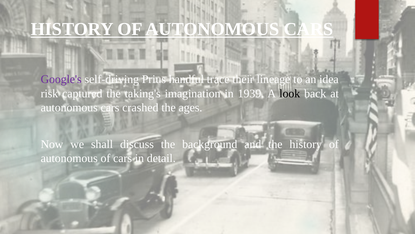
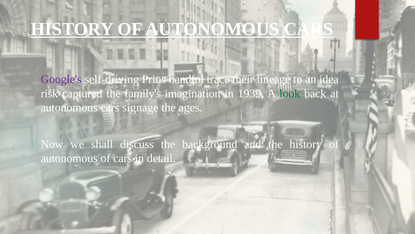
taking's: taking's -> family's
look colour: black -> green
crashed: crashed -> signage
